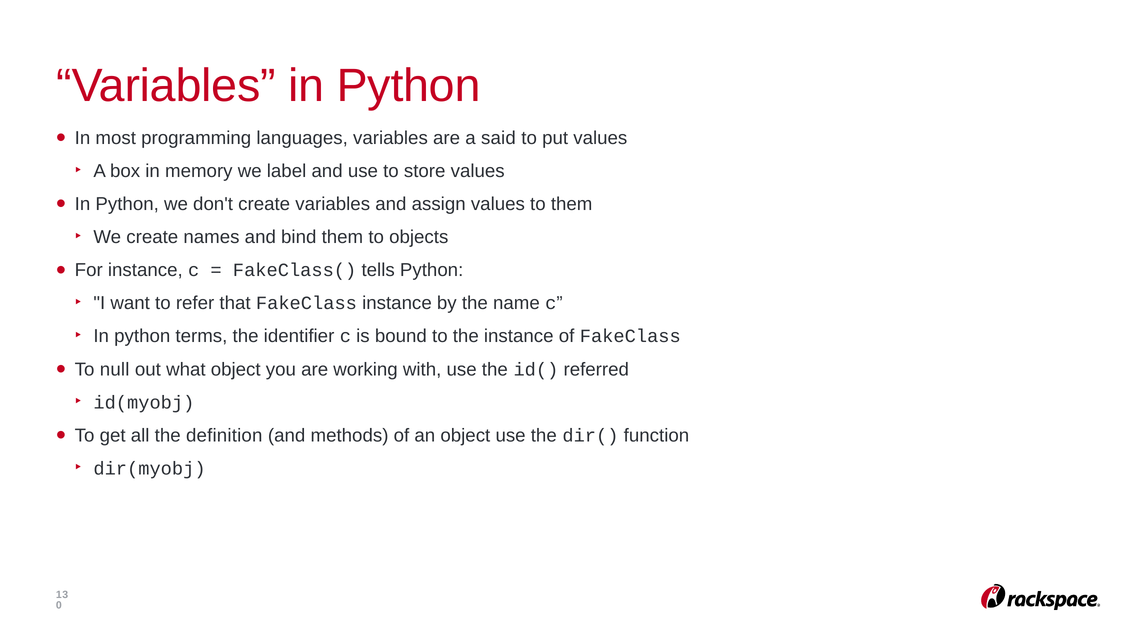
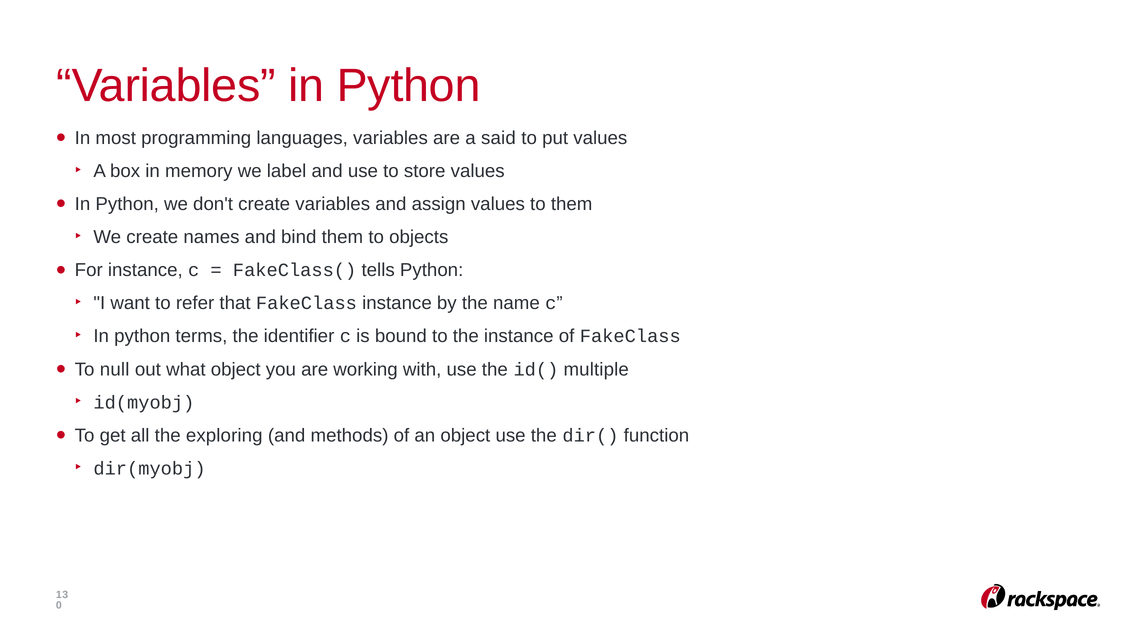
referred: referred -> multiple
definition: definition -> exploring
